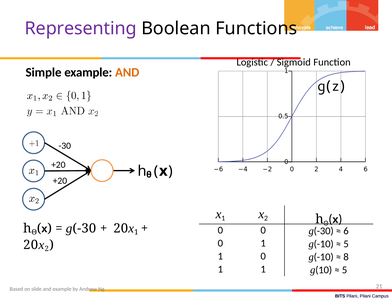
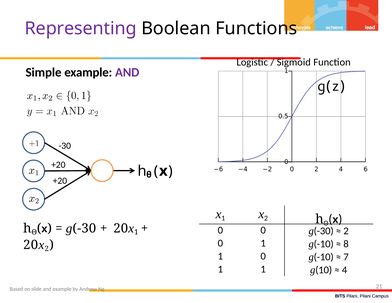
AND at (127, 72) colour: orange -> purple
6 at (346, 231): 6 -> 2
5 at (346, 244): 5 -> 8
8: 8 -> 7
5 at (345, 270): 5 -> 4
